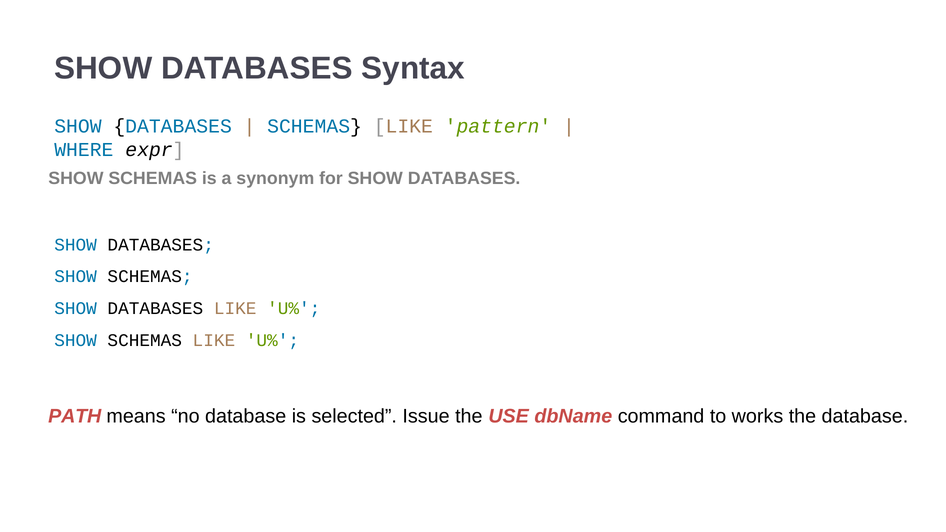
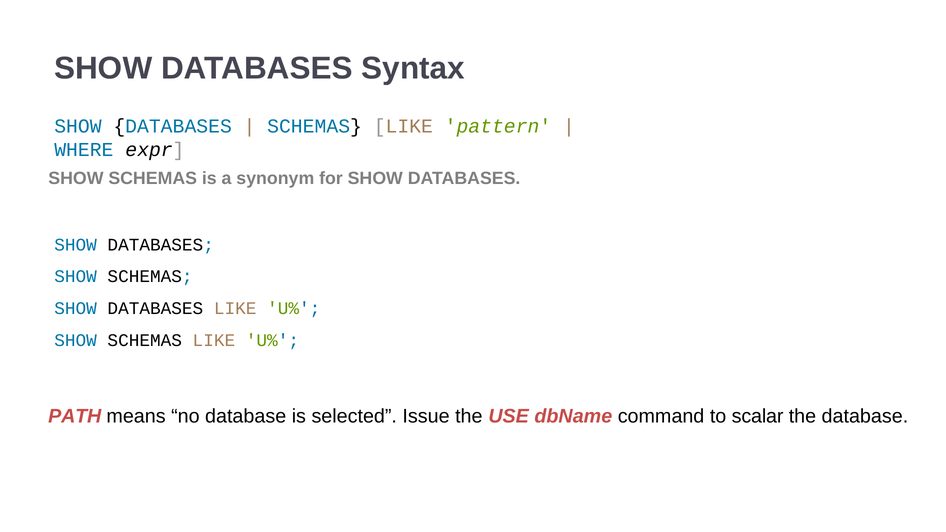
works: works -> scalar
